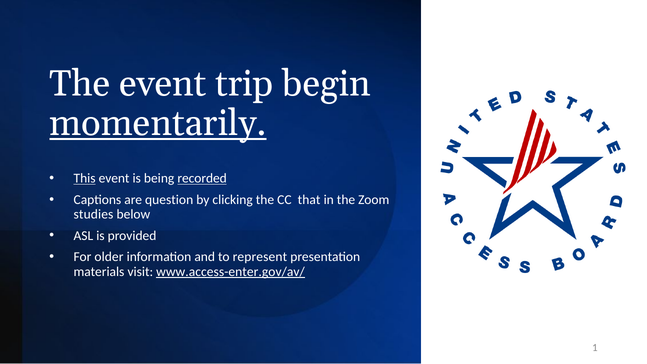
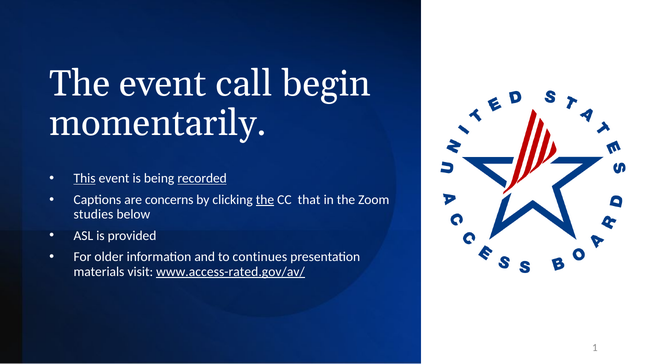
trip: trip -> call
momentarily underline: present -> none
question: question -> concerns
the at (265, 200) underline: none -> present
represent: represent -> continues
www.access-enter.gov/av/: www.access-enter.gov/av/ -> www.access-rated.gov/av/
